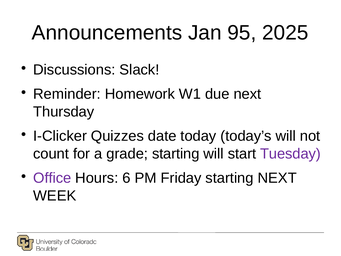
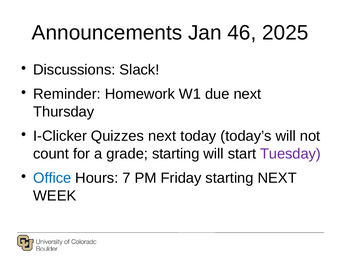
95: 95 -> 46
Quizzes date: date -> next
Office colour: purple -> blue
6: 6 -> 7
